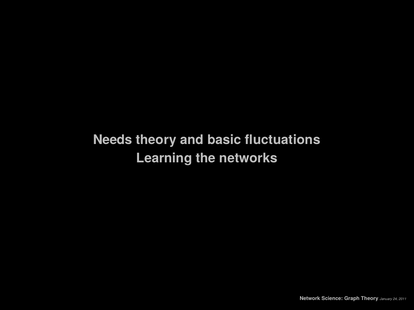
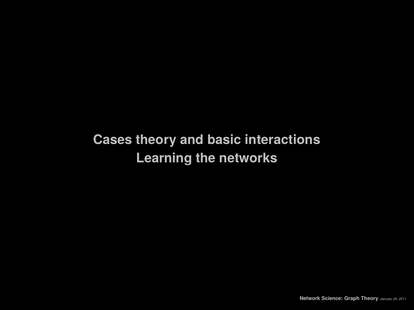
Needs: Needs -> Cases
fluctuations: fluctuations -> interactions
